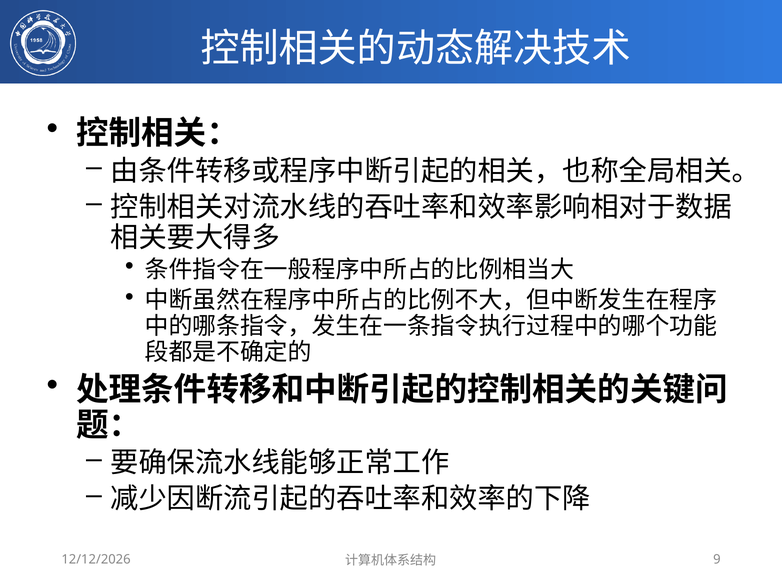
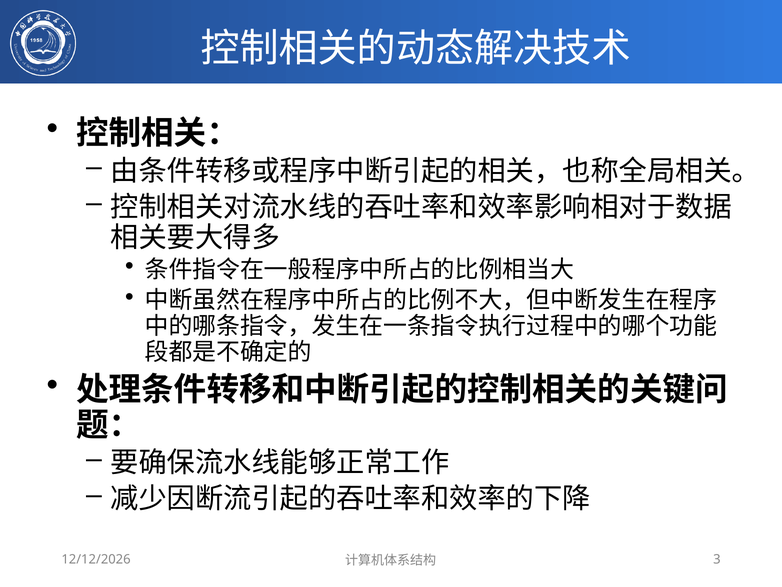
9: 9 -> 3
